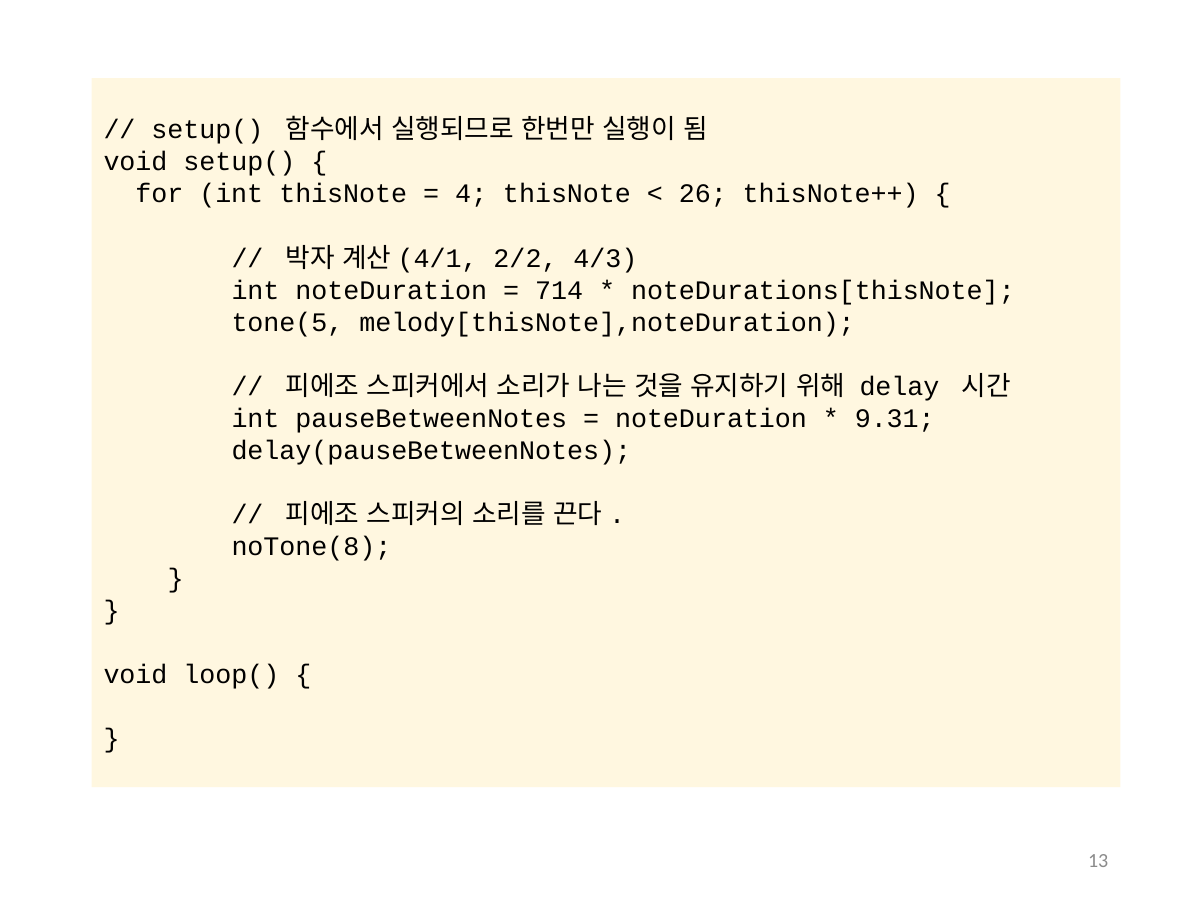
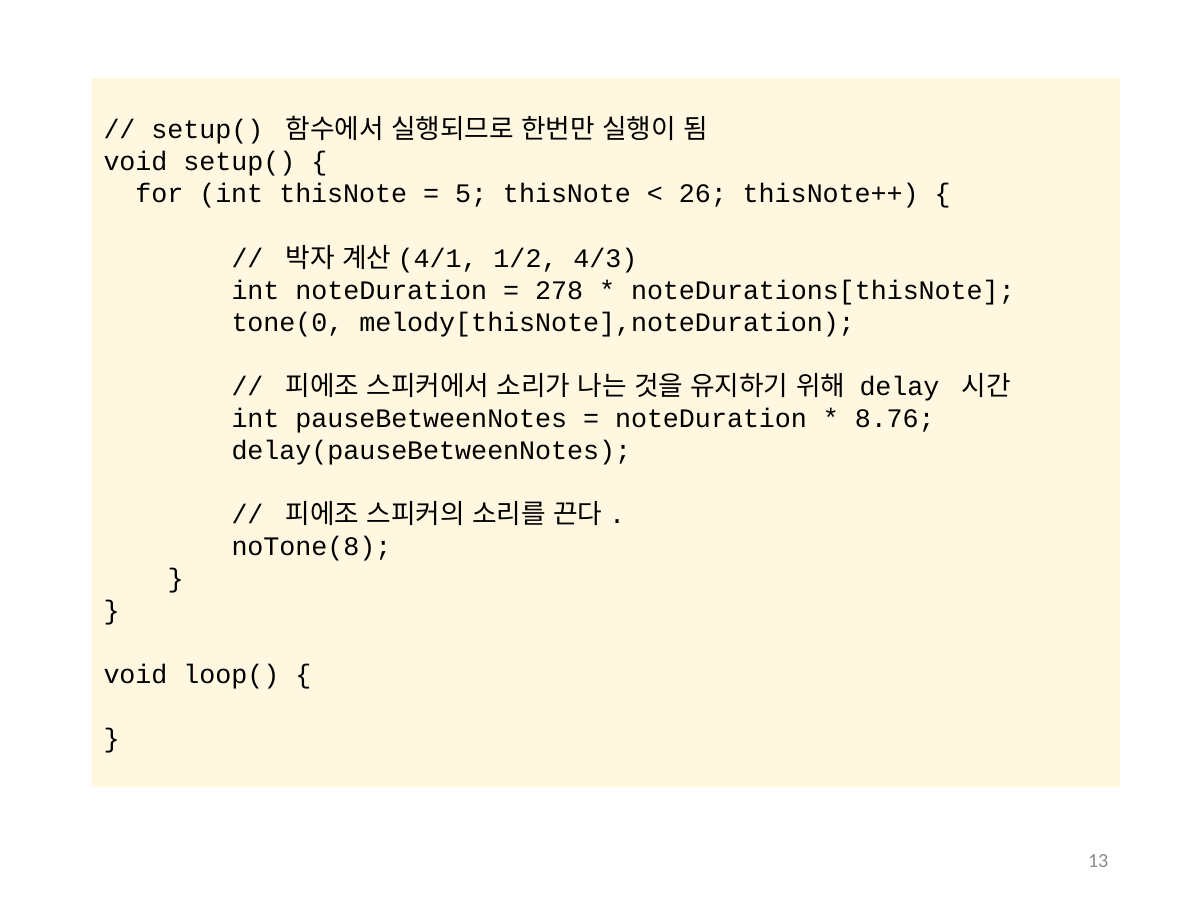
4: 4 -> 5
2/2: 2/2 -> 1/2
714: 714 -> 278
tone(5: tone(5 -> tone(0
9.31: 9.31 -> 8.76
